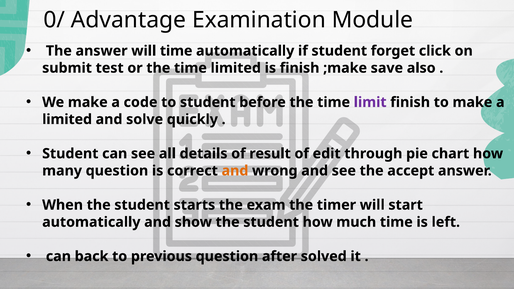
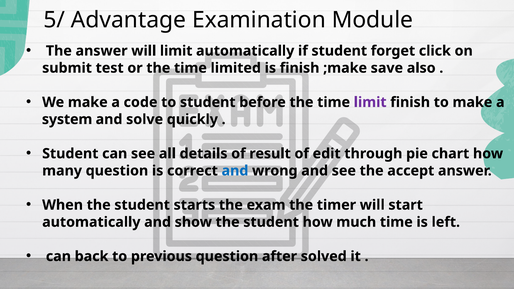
0/: 0/ -> 5/
will time: time -> limit
limited at (67, 119): limited -> system
and at (235, 171) colour: orange -> blue
